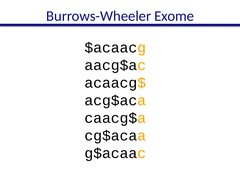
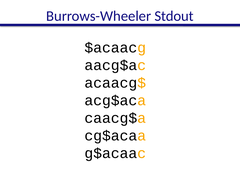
Exome: Exome -> Stdout
